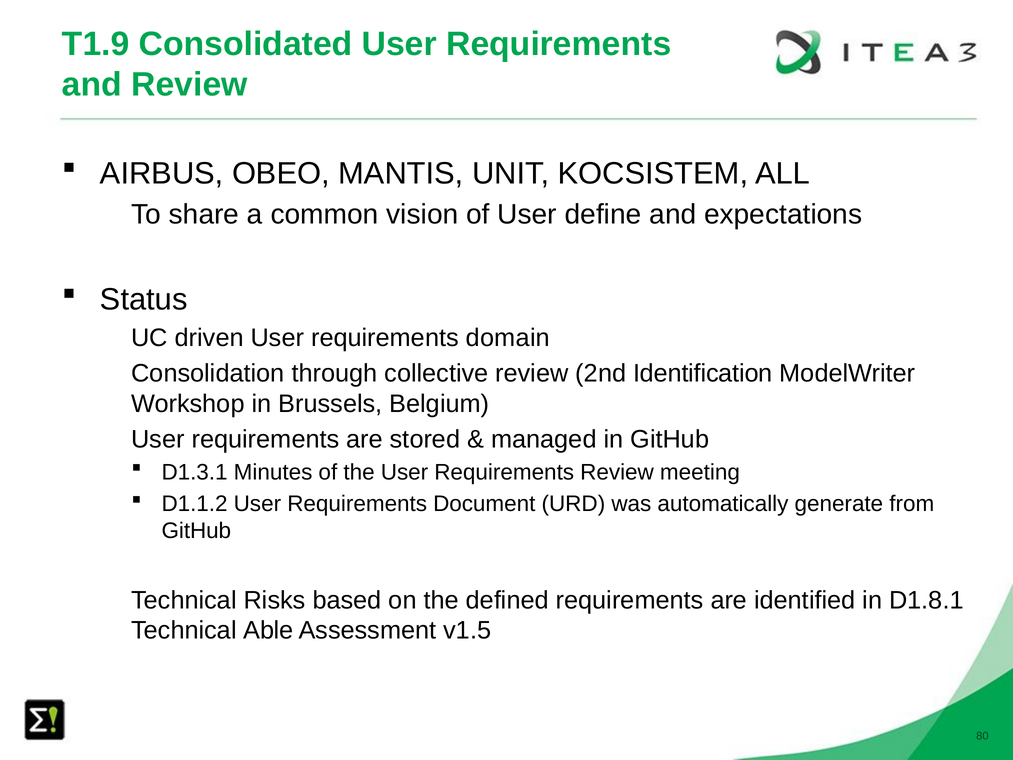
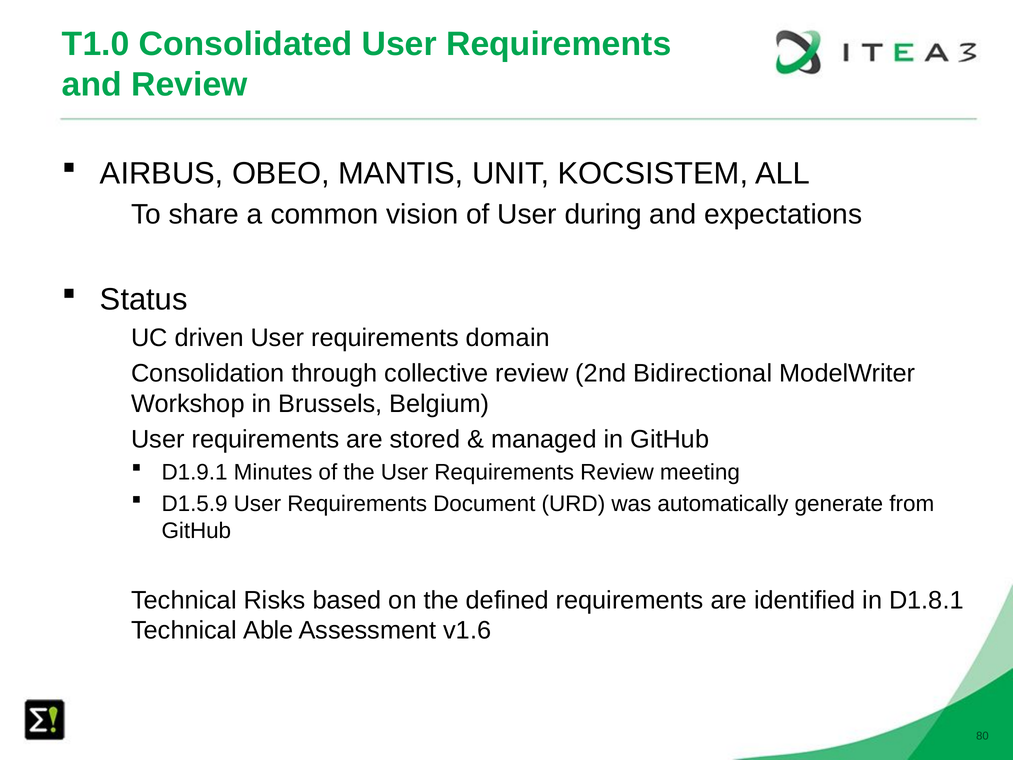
T1.9: T1.9 -> T1.0
define: define -> during
Identification: Identification -> Bidirectional
D1.3.1: D1.3.1 -> D1.9.1
D1.1.2: D1.1.2 -> D1.5.9
v1.5: v1.5 -> v1.6
